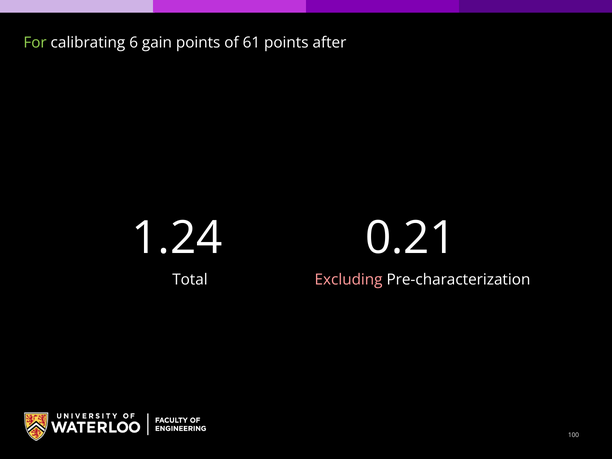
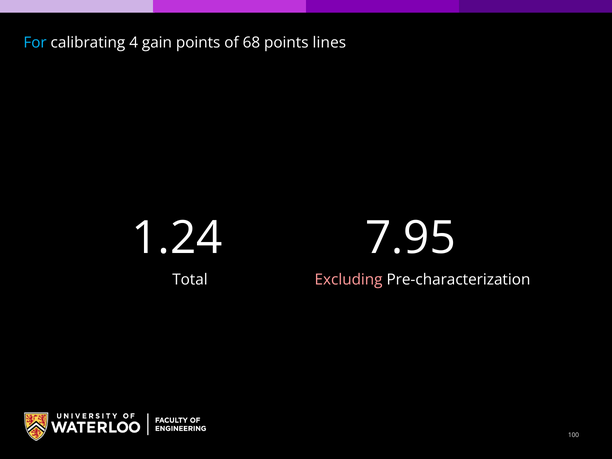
For colour: light green -> light blue
6: 6 -> 4
61: 61 -> 68
after: after -> lines
0.21: 0.21 -> 7.95
